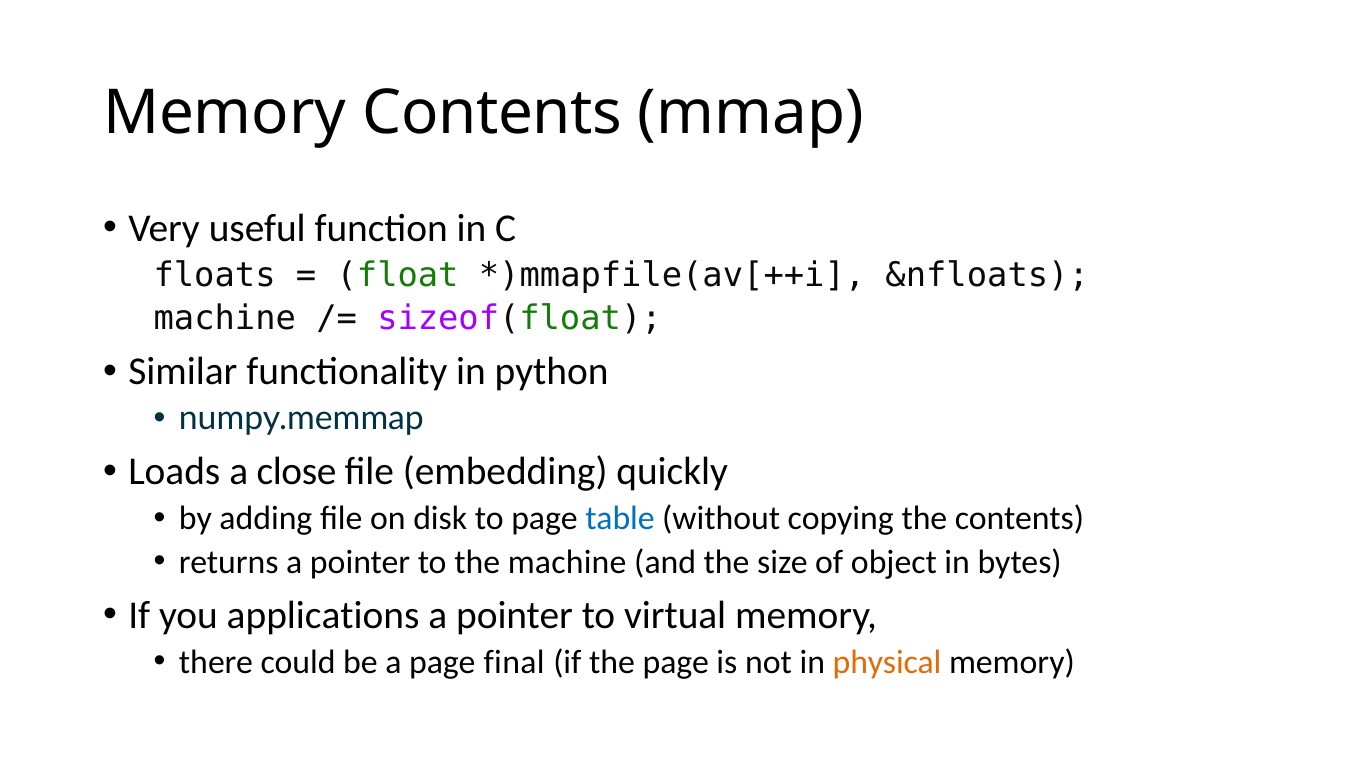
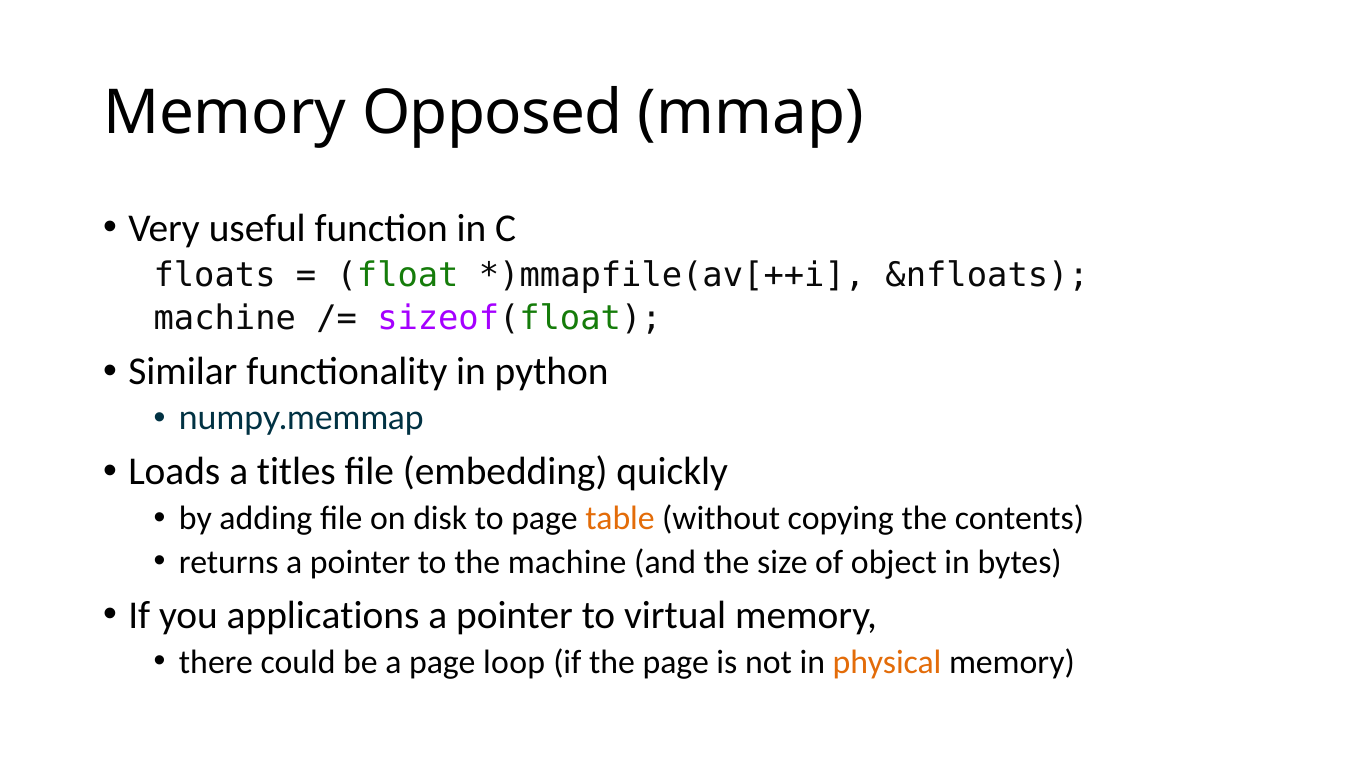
Memory Contents: Contents -> Opposed
close: close -> titles
table colour: blue -> orange
final: final -> loop
